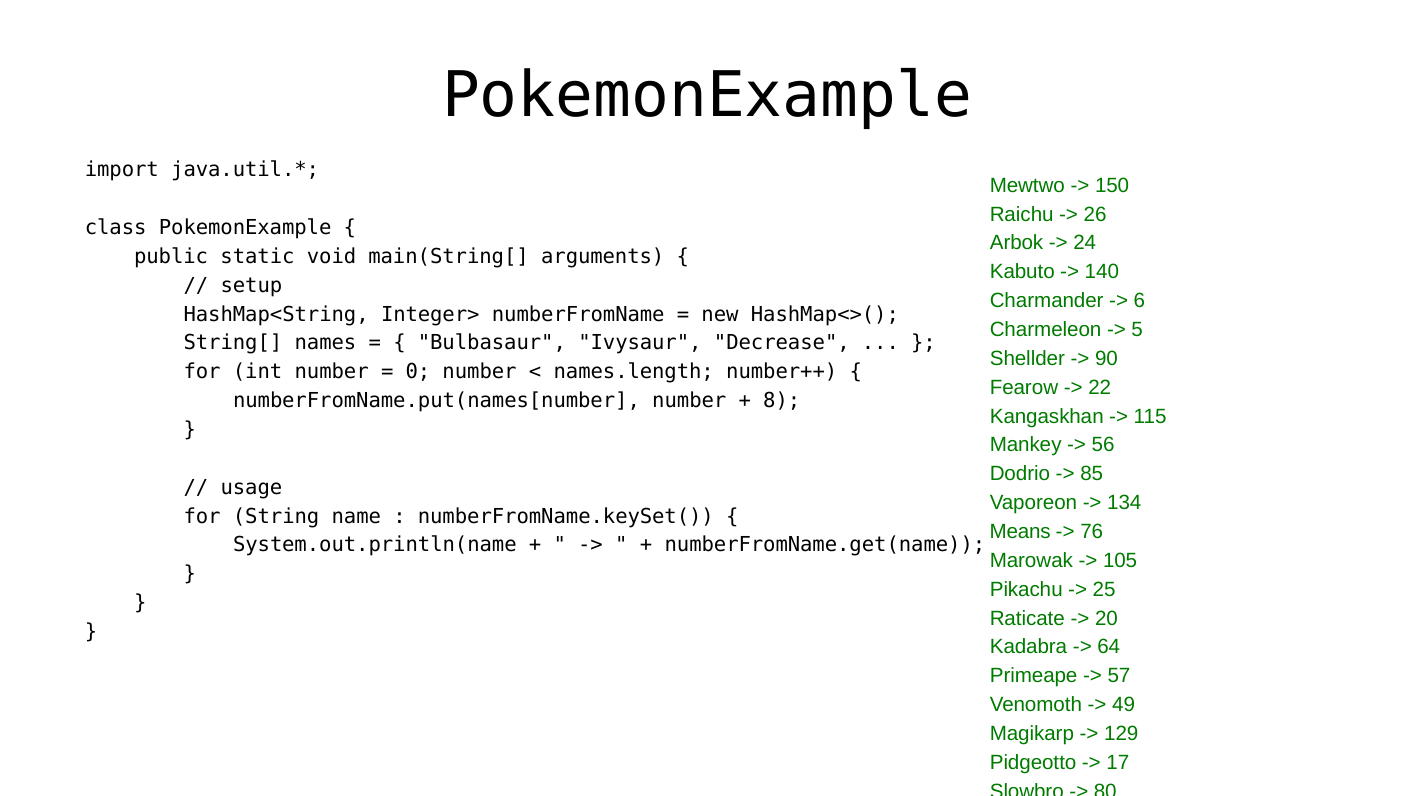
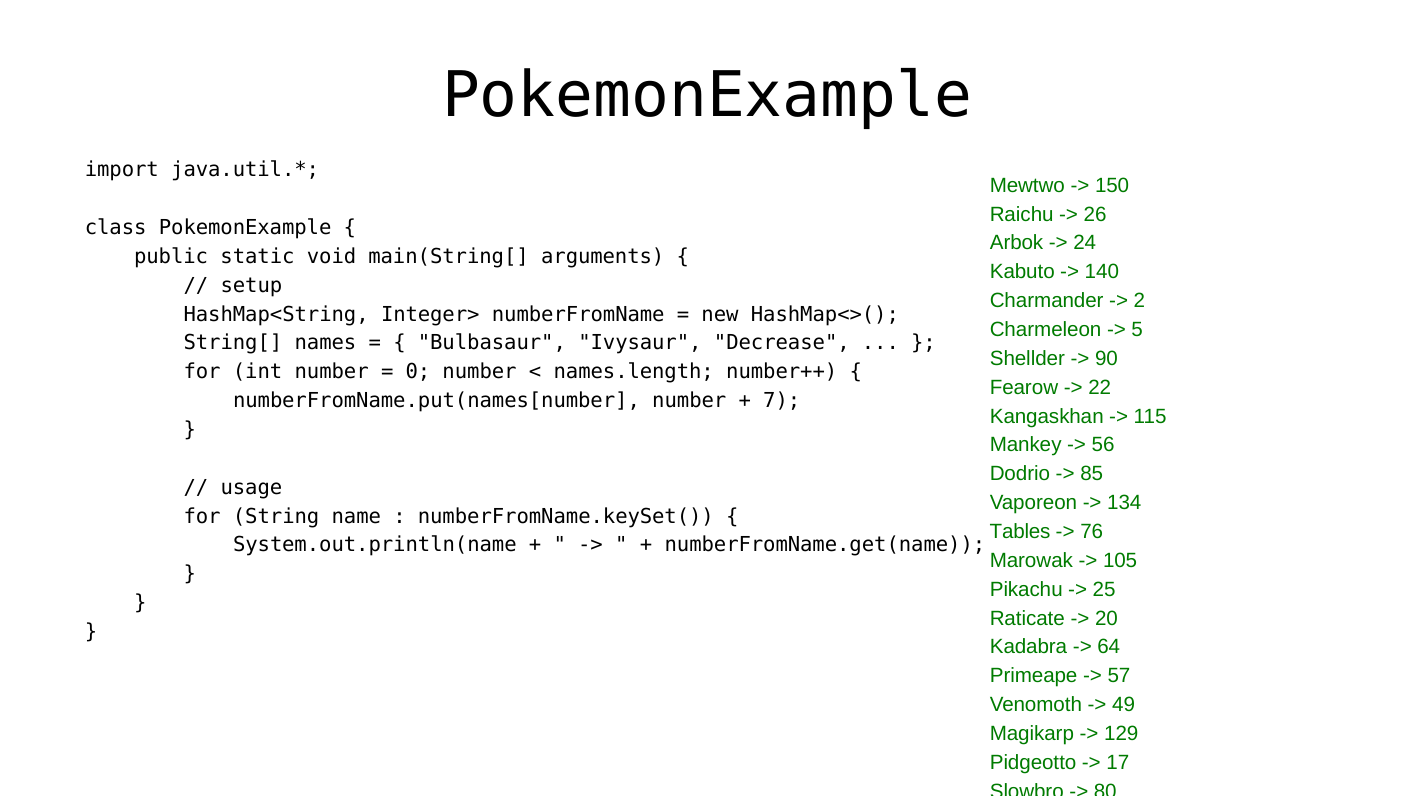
6 at (1139, 301): 6 -> 2
8 at (782, 401): 8 -> 7
Means: Means -> Tables
